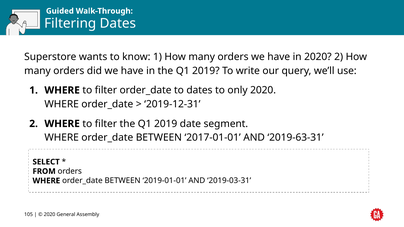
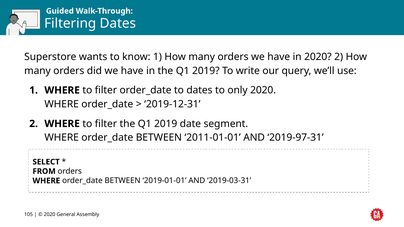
2017-01-01: 2017-01-01 -> 2011-01-01
2019-63-31: 2019-63-31 -> 2019-97-31
